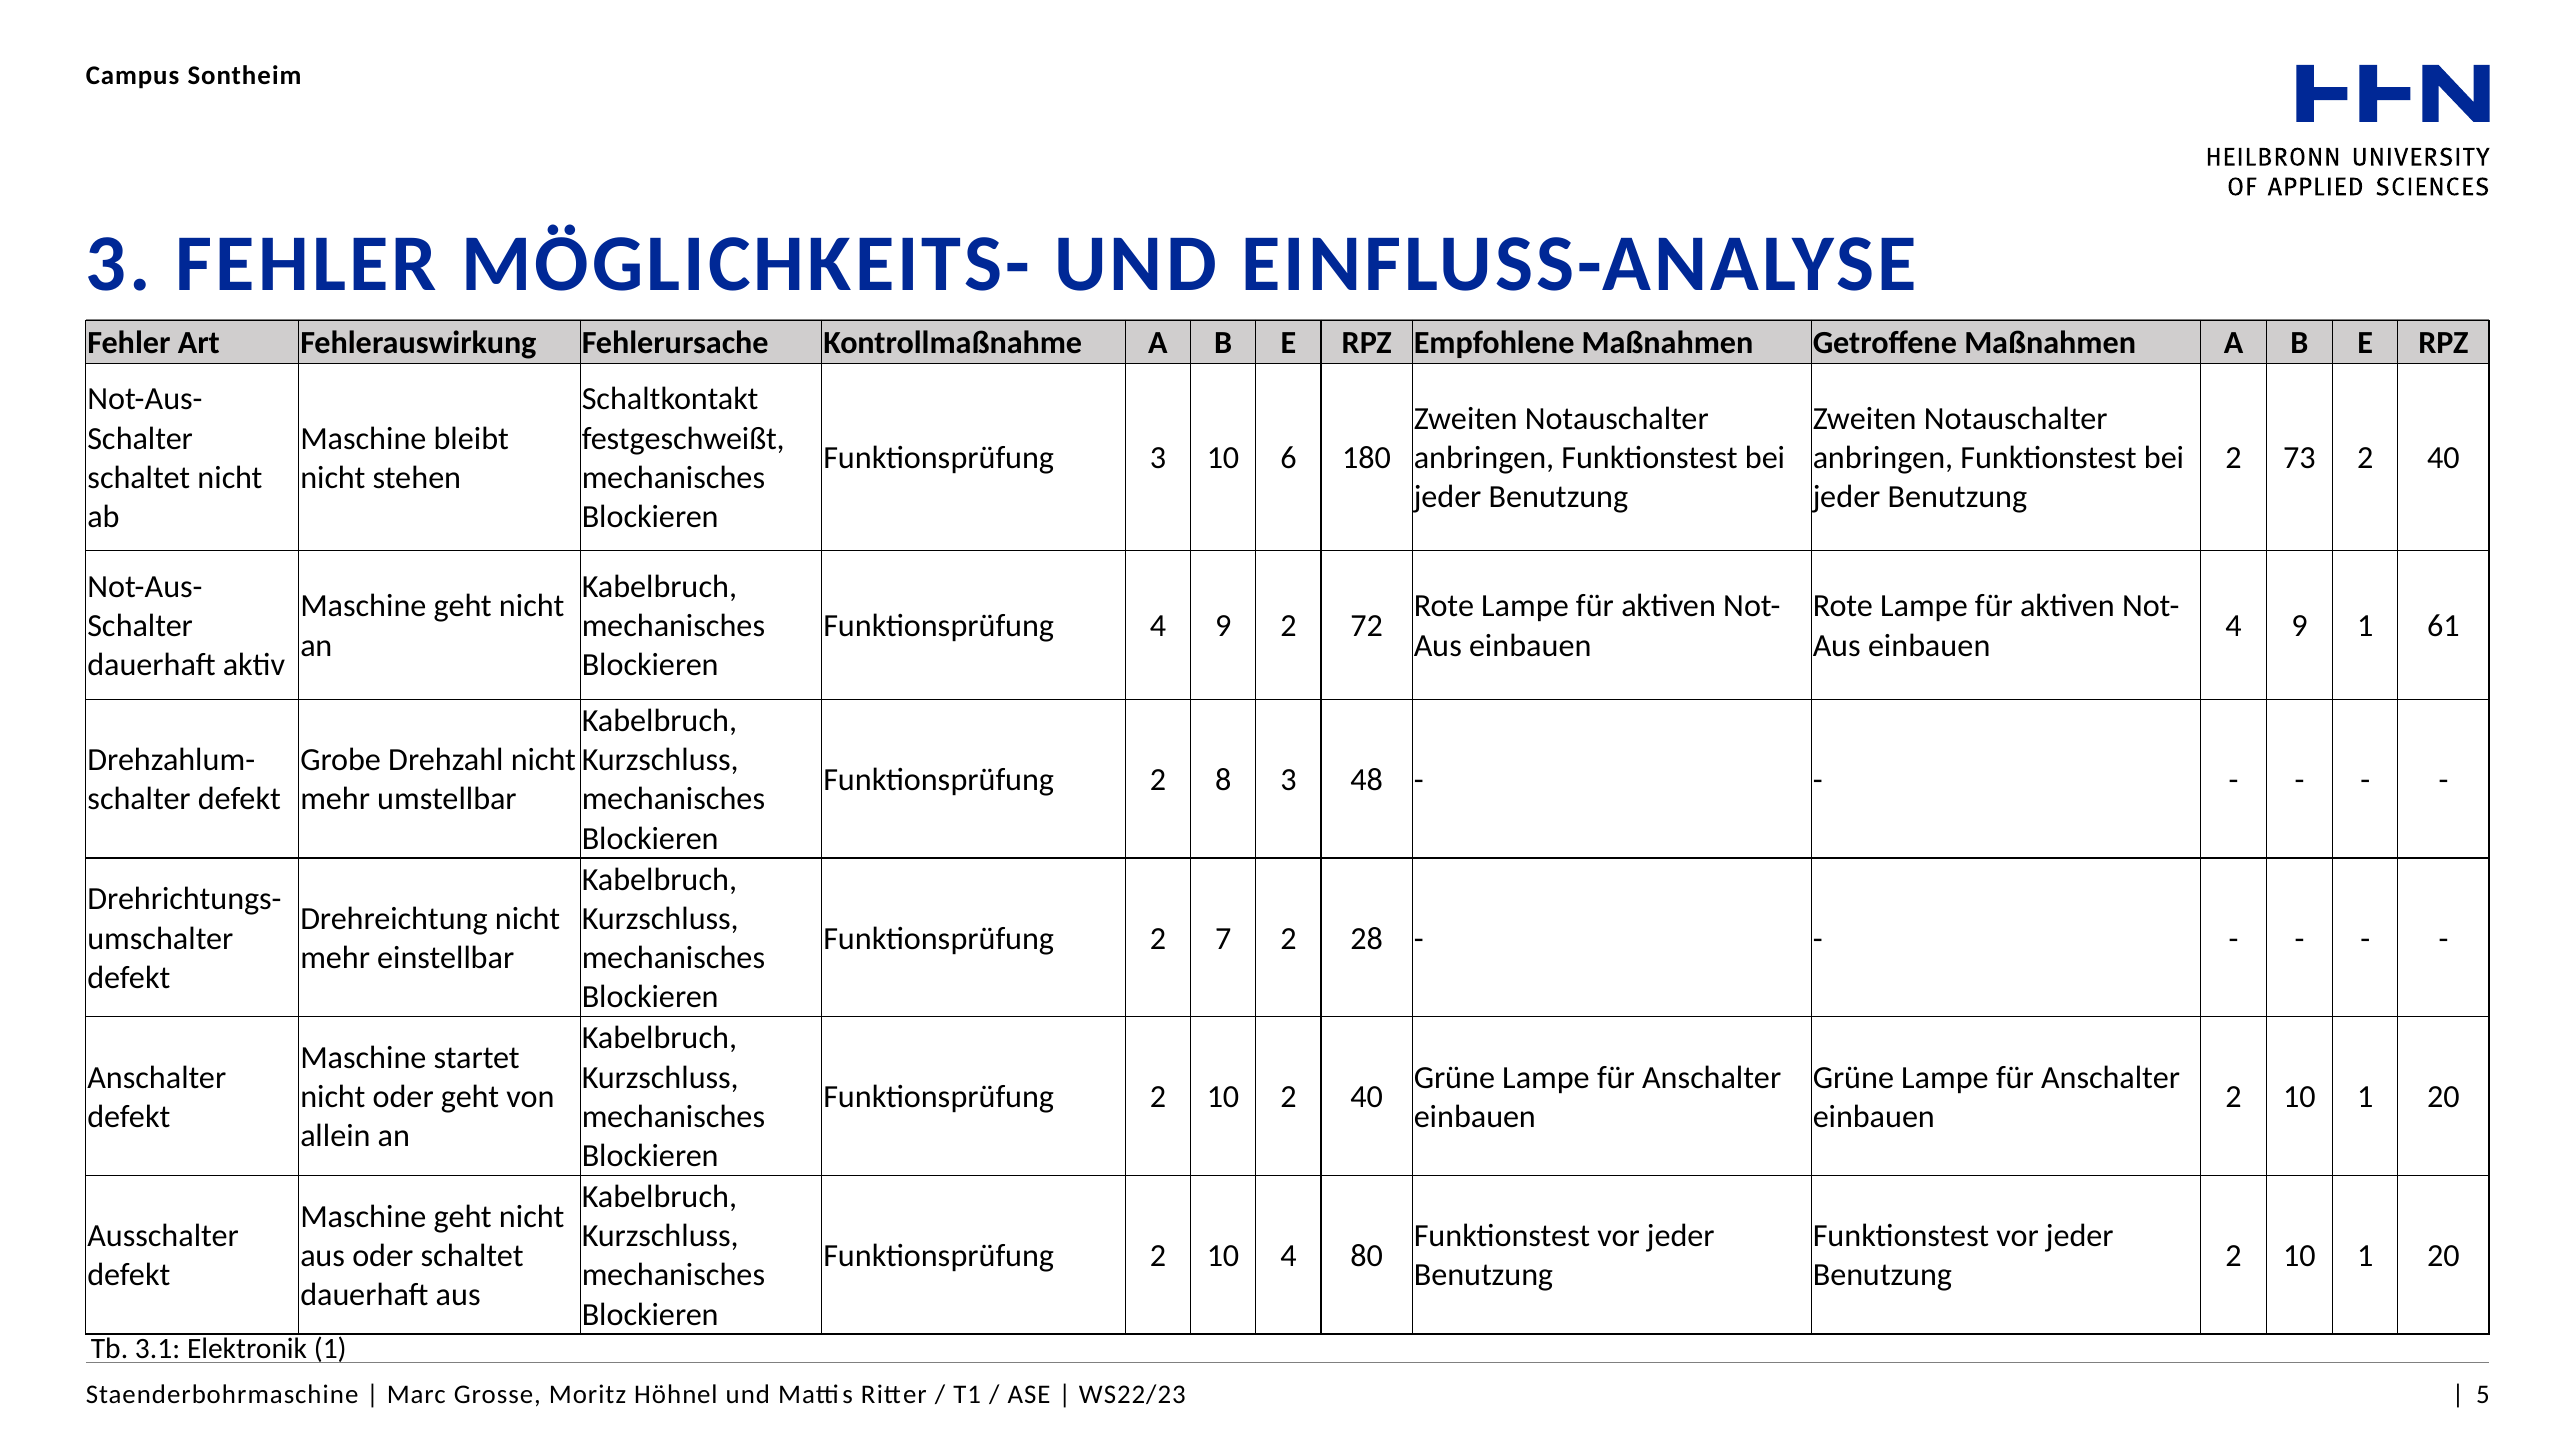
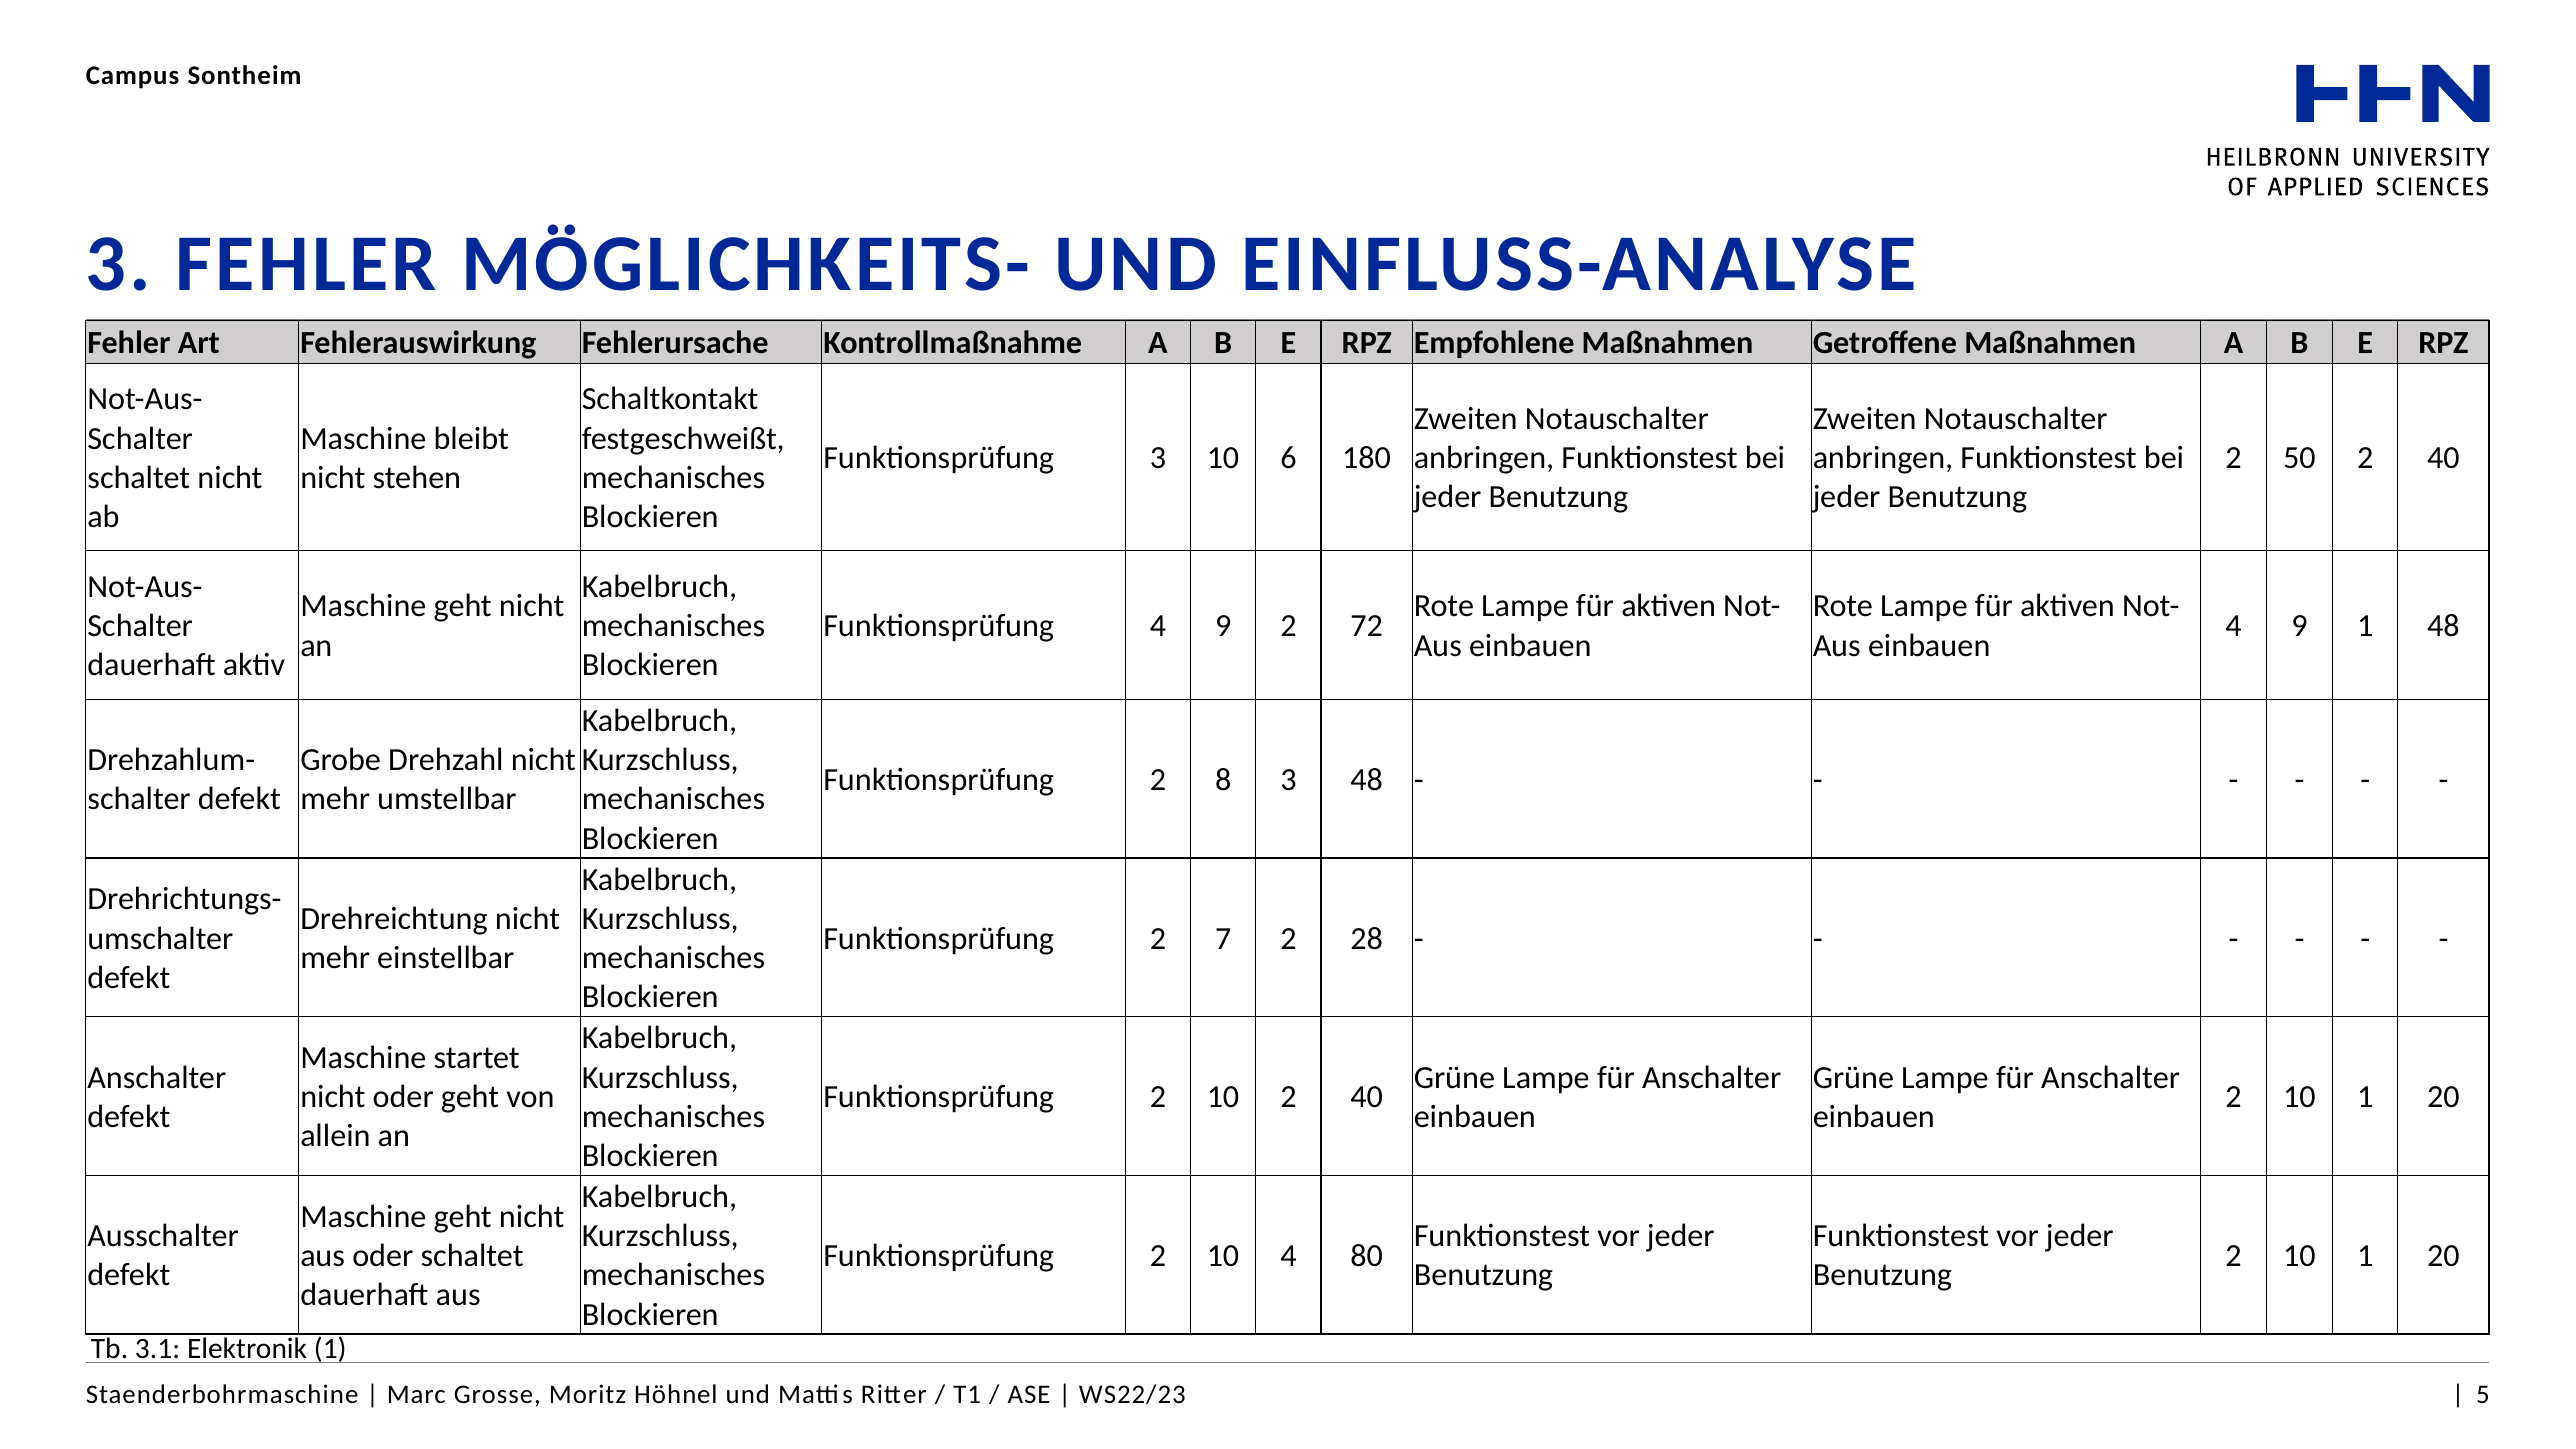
73: 73 -> 50
1 61: 61 -> 48
